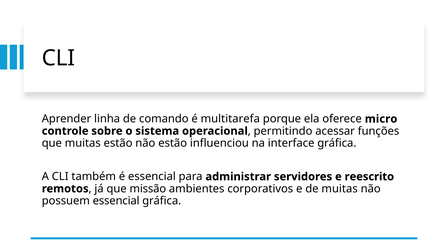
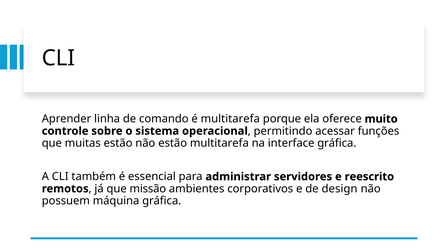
micro: micro -> muito
estão influenciou: influenciou -> multitarefa
de muitas: muitas -> design
possuem essencial: essencial -> máquina
